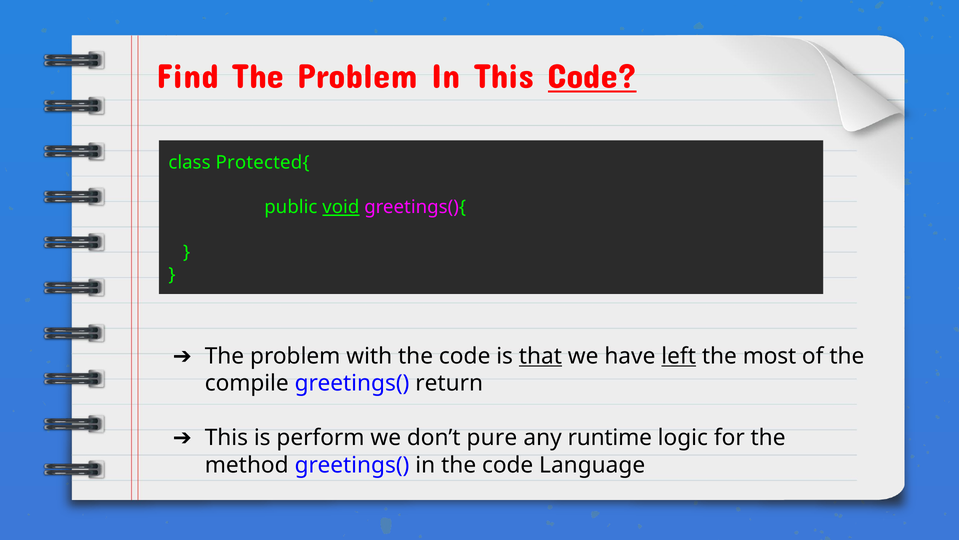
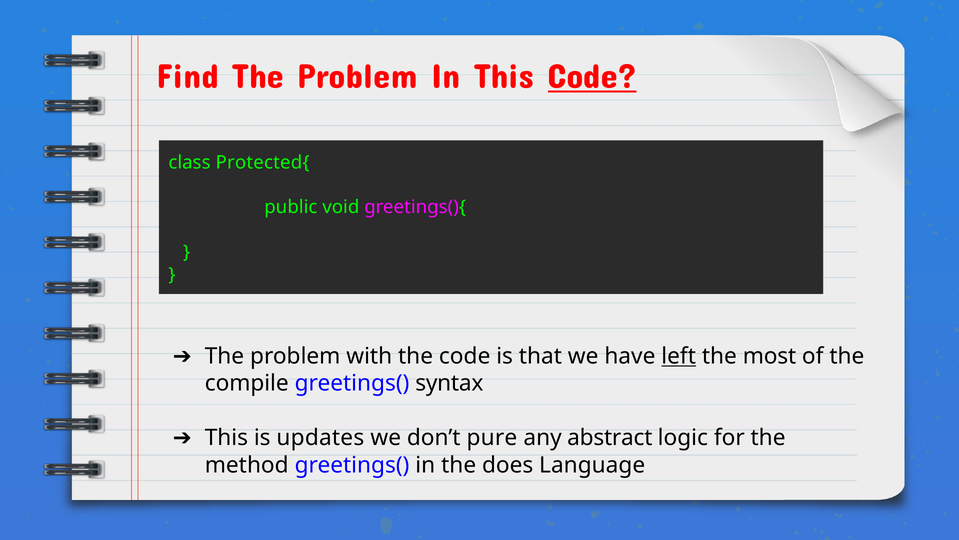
void underline: present -> none
that underline: present -> none
return: return -> syntax
perform: perform -> updates
runtime: runtime -> abstract
in the code: code -> does
